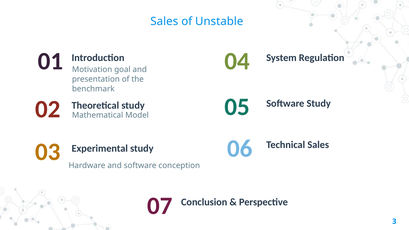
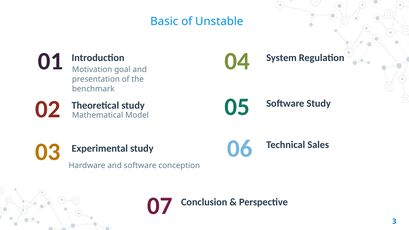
Sales at (164, 21): Sales -> Basic
